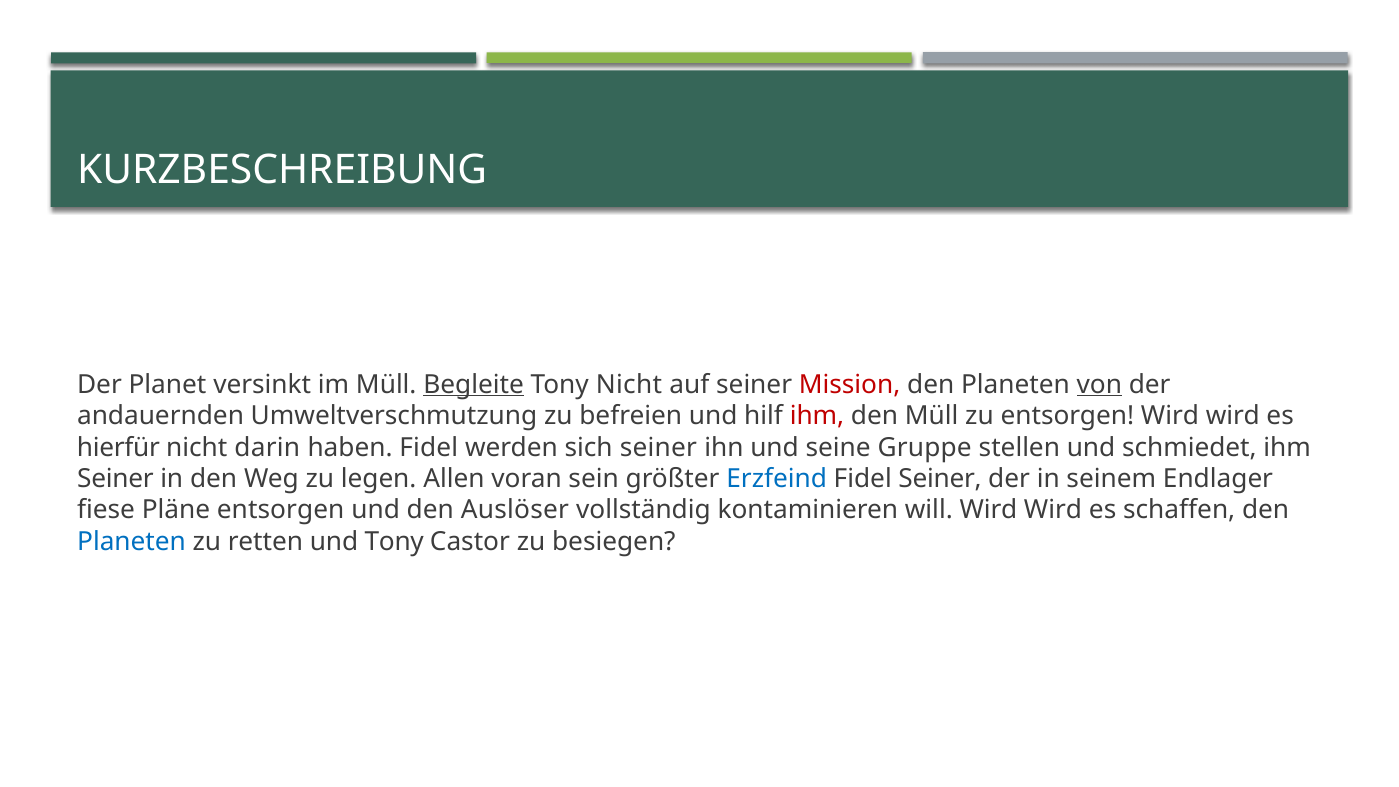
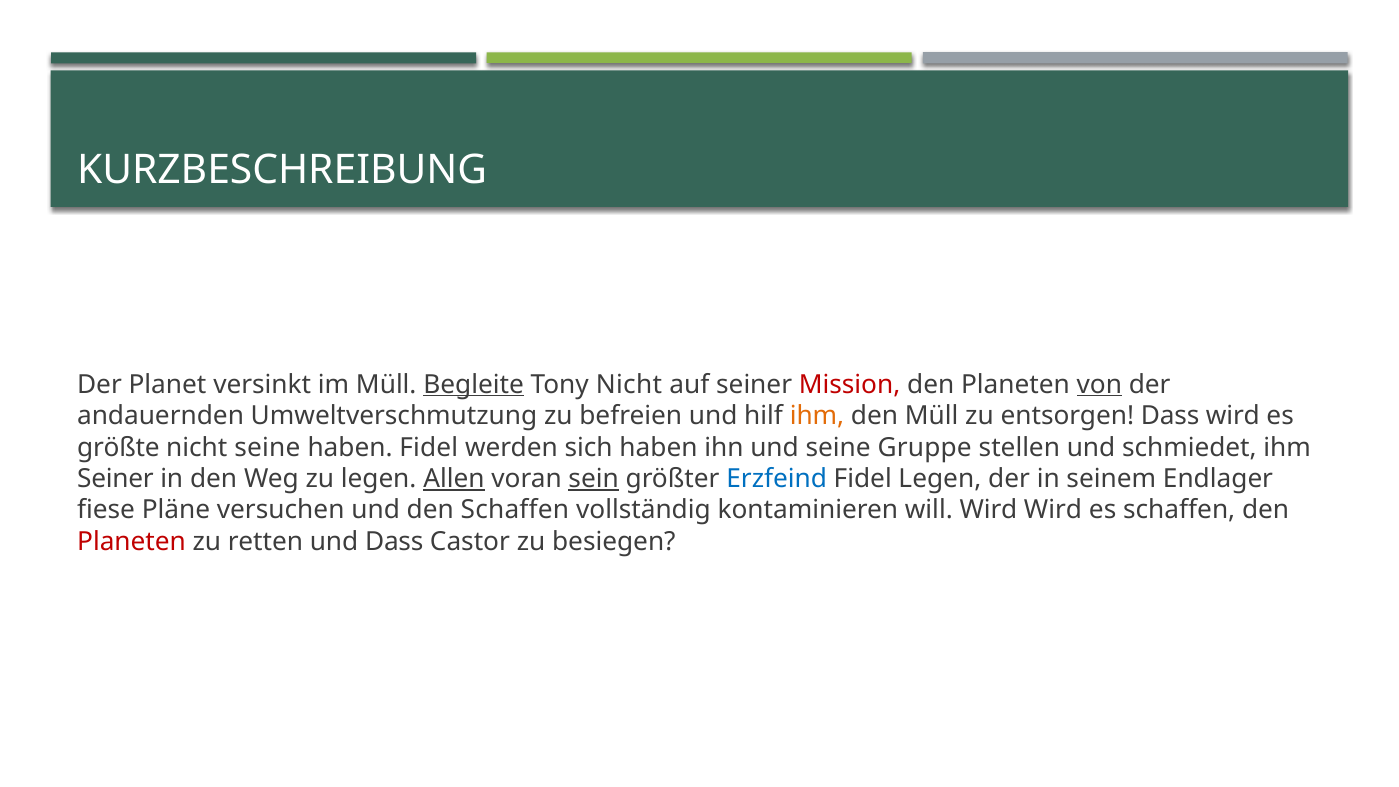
ihm at (817, 416) colour: red -> orange
entsorgen Wird: Wird -> Dass
hierfür: hierfür -> größte
nicht darin: darin -> seine
sich seiner: seiner -> haben
Allen underline: none -> present
sein underline: none -> present
Fidel Seiner: Seiner -> Legen
Pläne entsorgen: entsorgen -> versuchen
den Auslöser: Auslöser -> Schaffen
Planeten at (132, 542) colour: blue -> red
und Tony: Tony -> Dass
